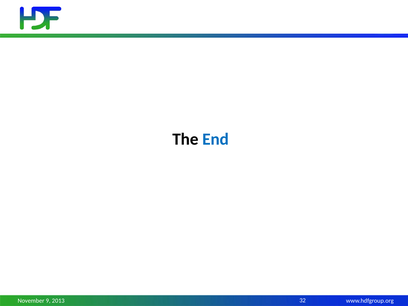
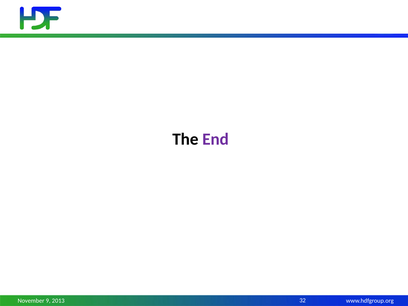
End colour: blue -> purple
